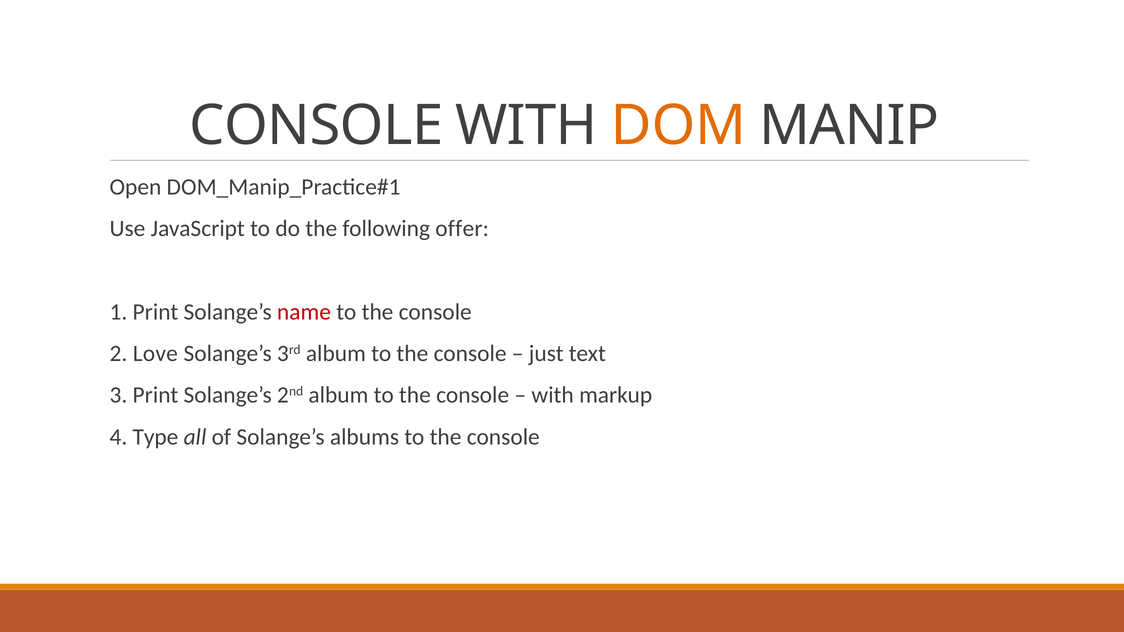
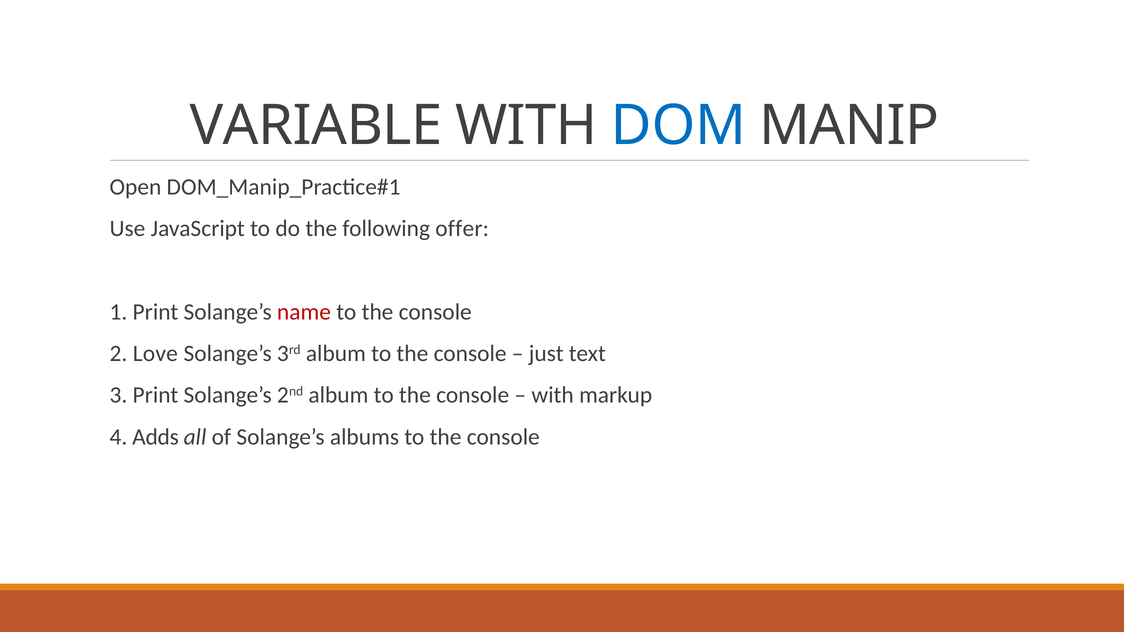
CONSOLE at (316, 126): CONSOLE -> VARIABLE
DOM colour: orange -> blue
Type: Type -> Adds
